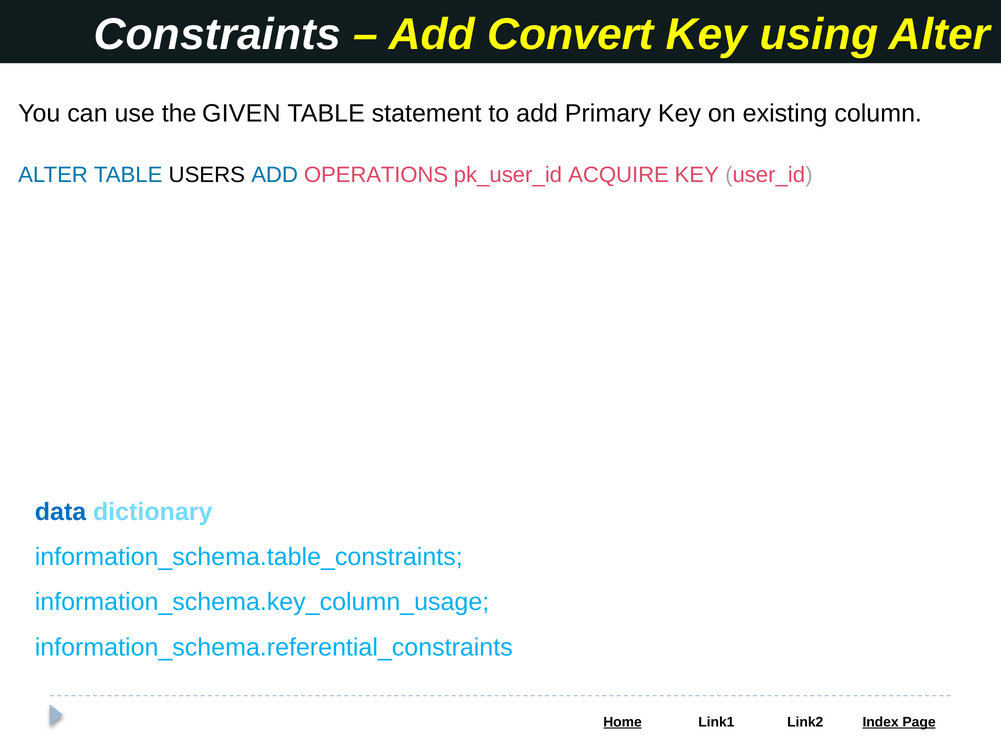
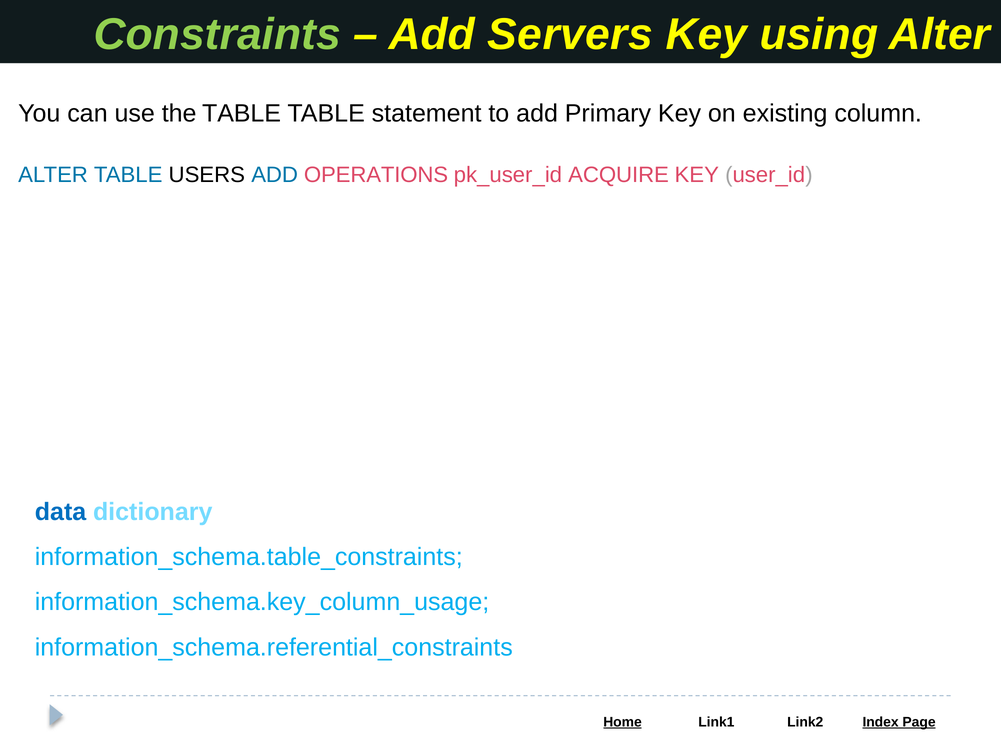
Constraints colour: white -> light green
Convert: Convert -> Servers
the GIVEN: GIVEN -> TABLE
